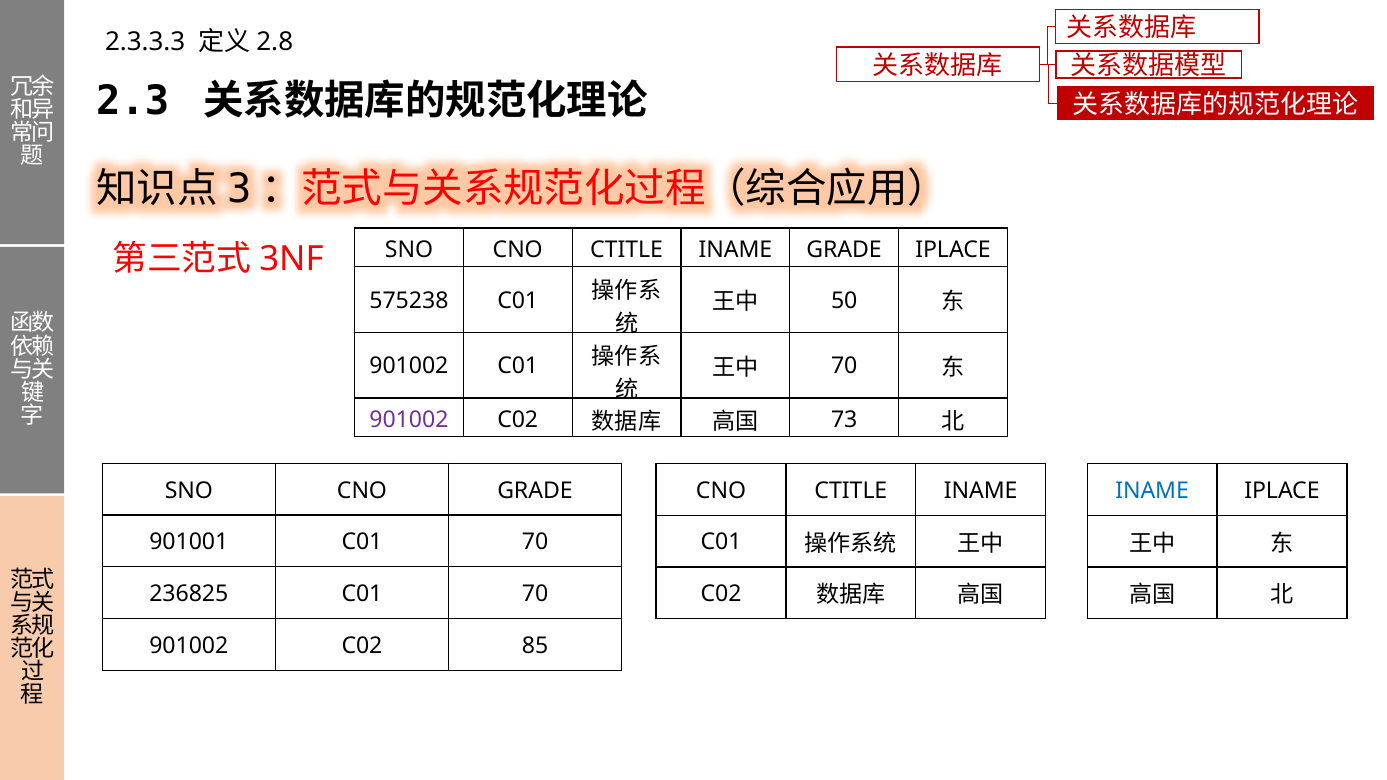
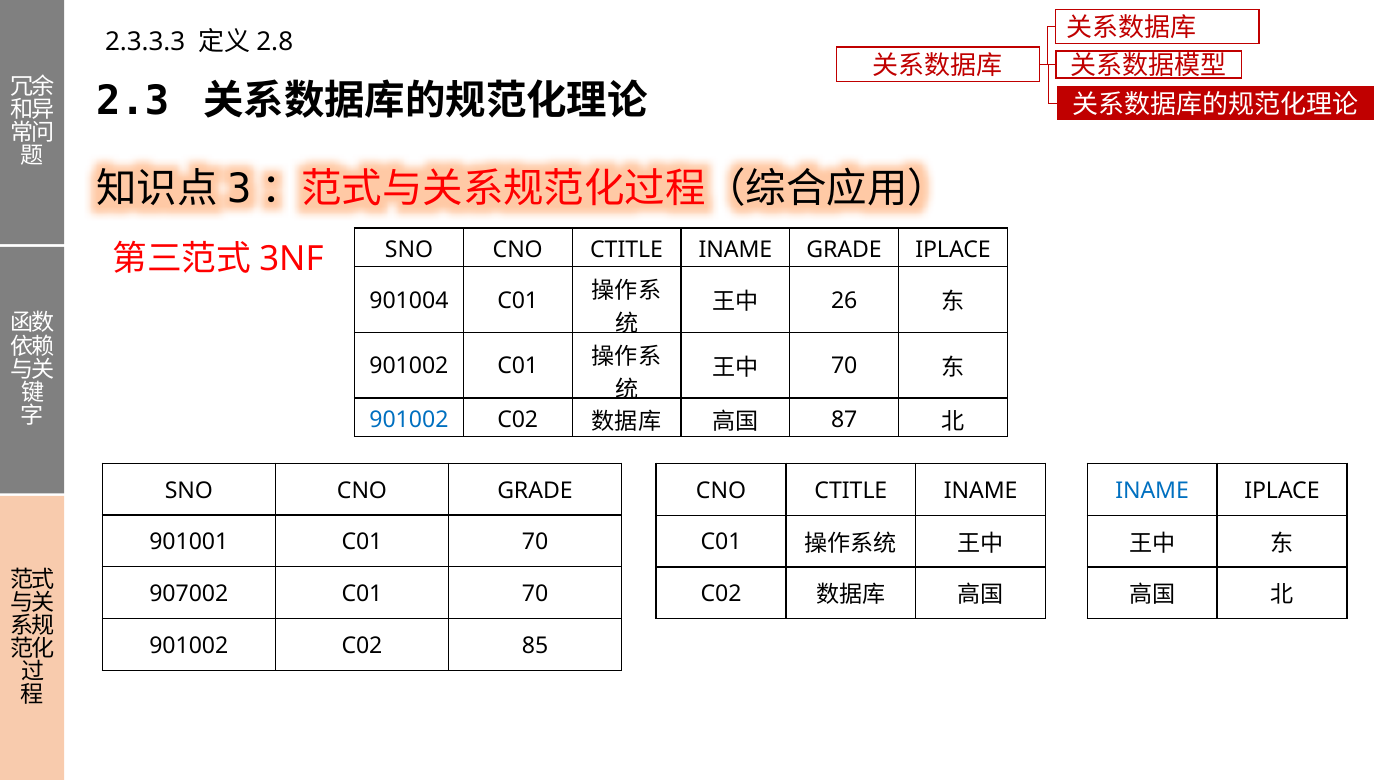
50: 50 -> 26
575238: 575238 -> 901004
901002 at (409, 420) colour: purple -> blue
73: 73 -> 87
236825: 236825 -> 907002
